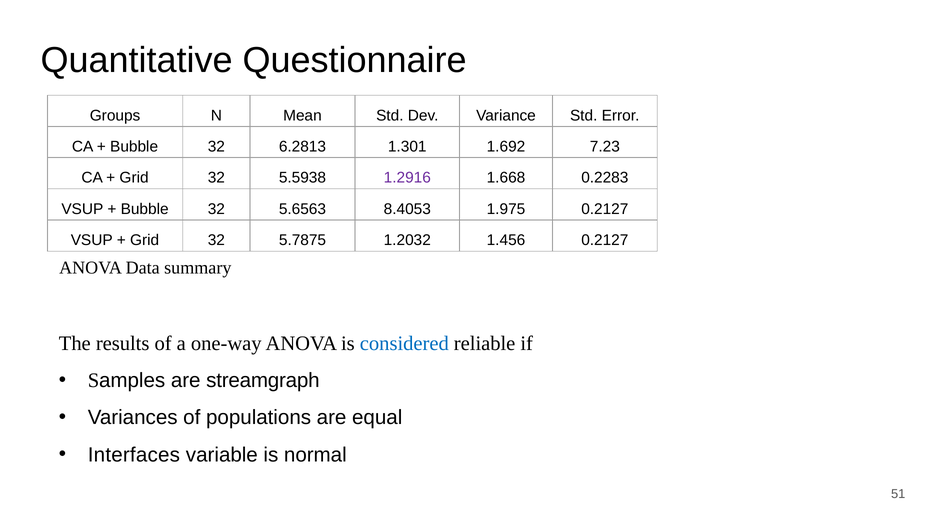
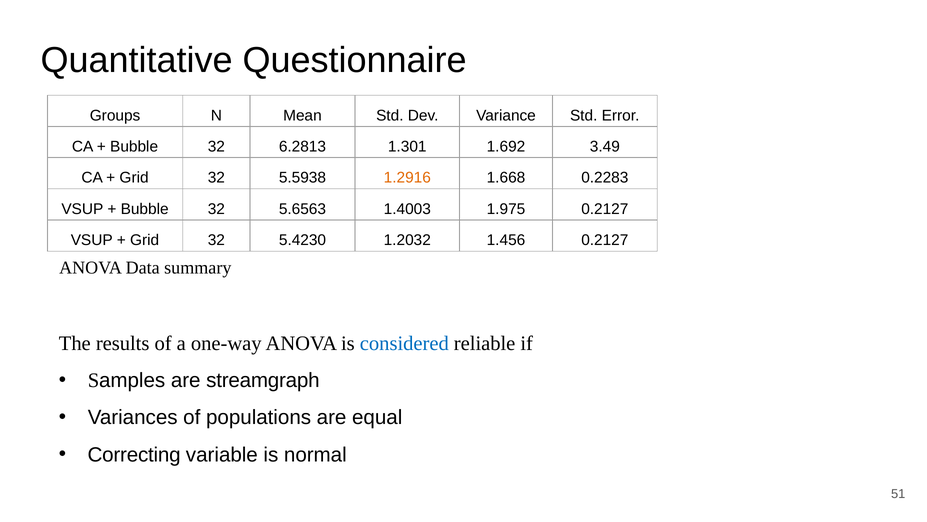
7.23: 7.23 -> 3.49
1.2916 colour: purple -> orange
8.4053: 8.4053 -> 1.4003
5.7875: 5.7875 -> 5.4230
Interfaces: Interfaces -> Correcting
